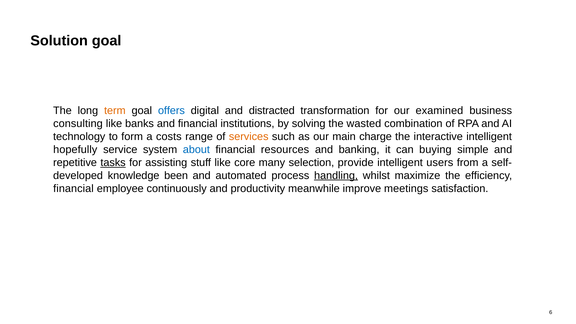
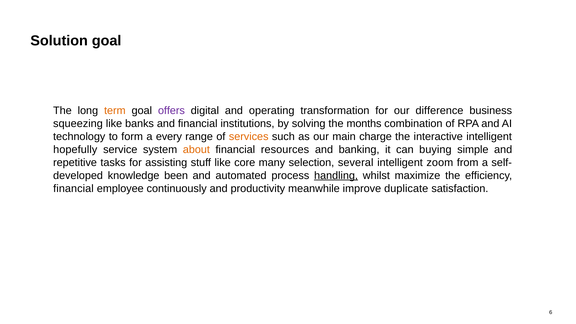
offers colour: blue -> purple
distracted: distracted -> operating
examined: examined -> difference
consulting: consulting -> squeezing
wasted: wasted -> months
costs: costs -> every
about colour: blue -> orange
tasks underline: present -> none
provide: provide -> several
users: users -> zoom
meetings: meetings -> duplicate
